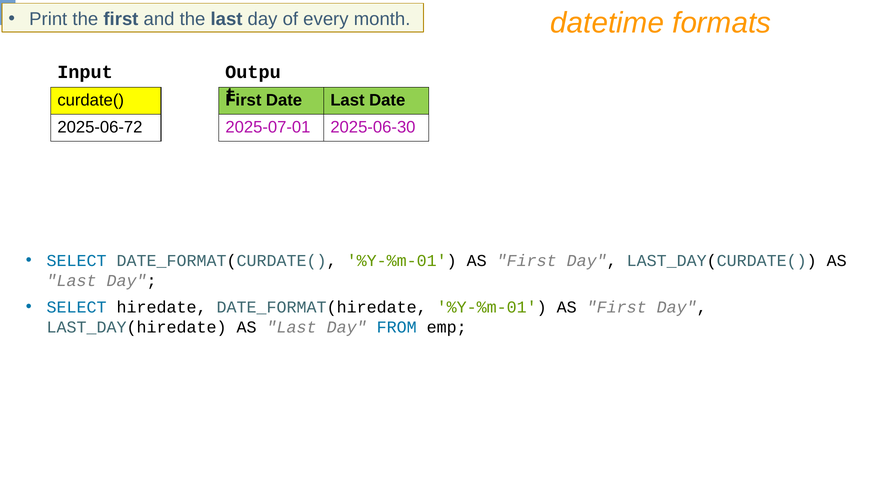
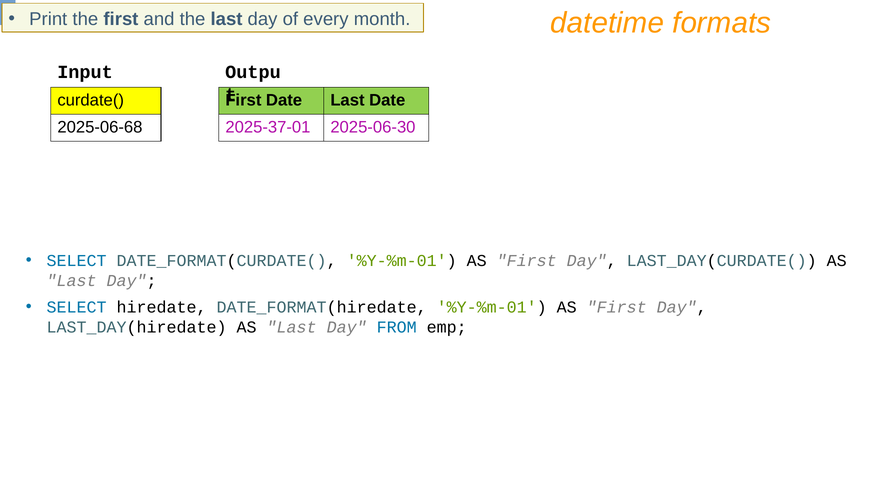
2025-06-72: 2025-06-72 -> 2025-06-68
2025-07-01: 2025-07-01 -> 2025-37-01
